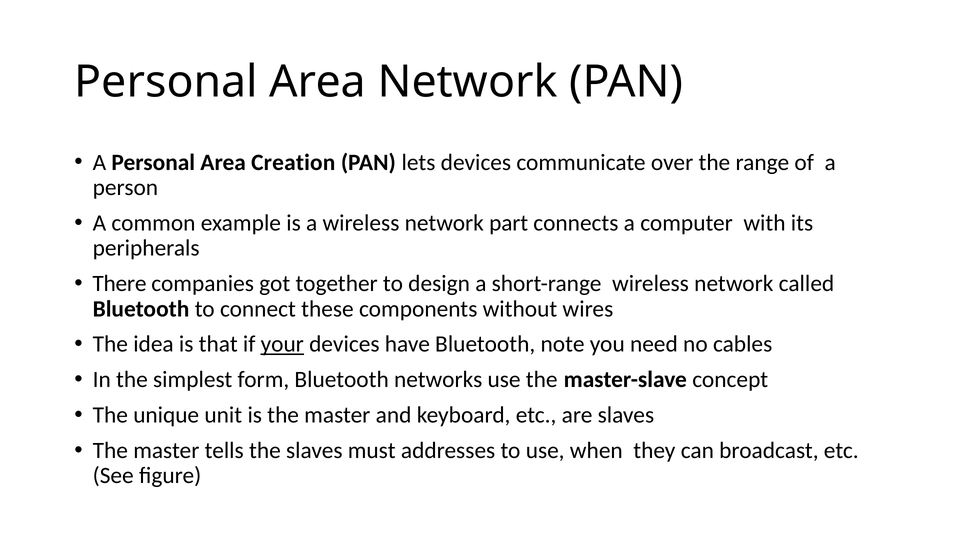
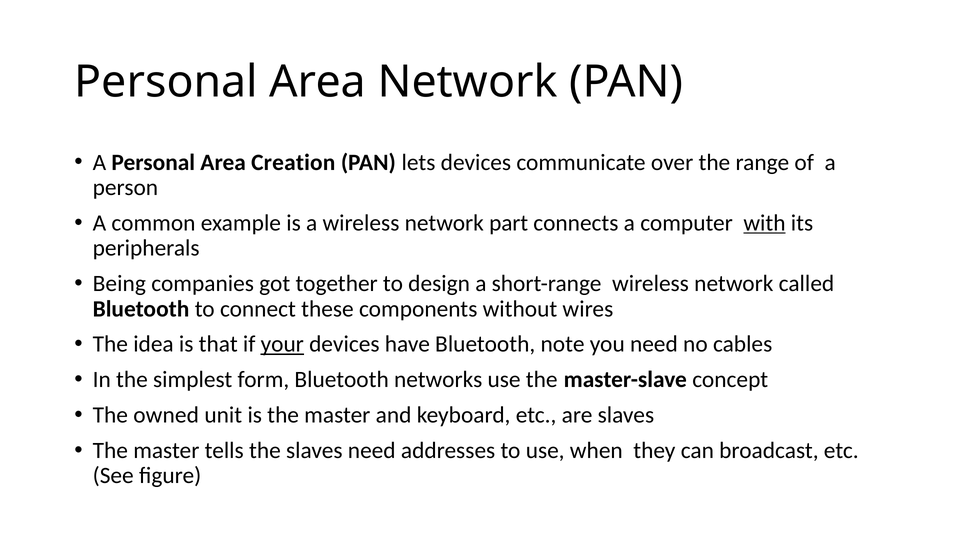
with underline: none -> present
There: There -> Being
unique: unique -> owned
slaves must: must -> need
